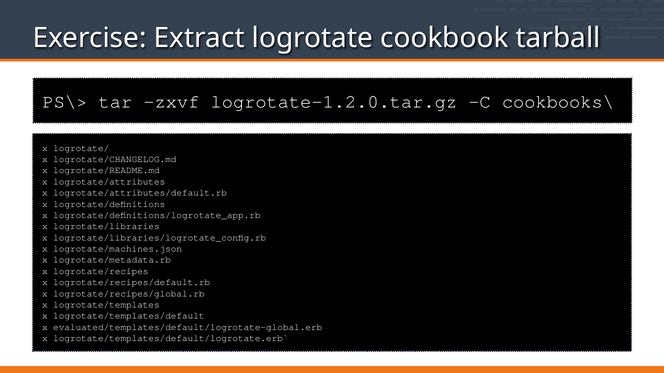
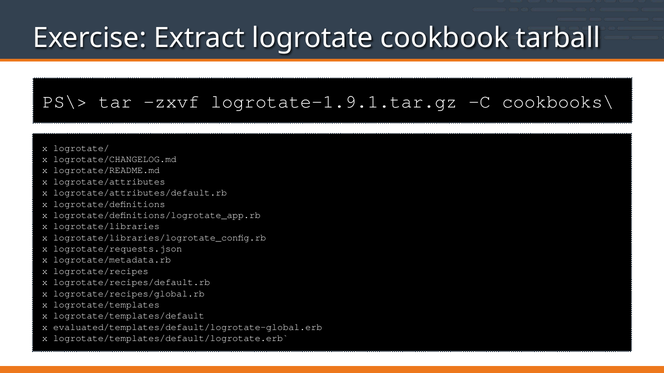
logrotate-1.2.0.tar.gz: logrotate-1.2.0.tar.gz -> logrotate-1.9.1.tar.gz
logrotate/machines.json: logrotate/machines.json -> logrotate/requests.json
